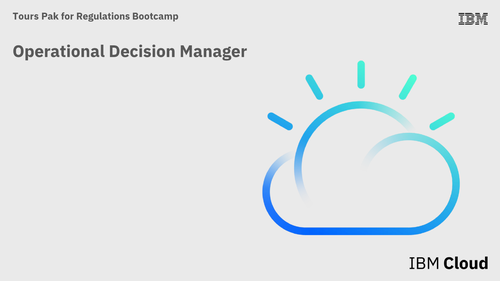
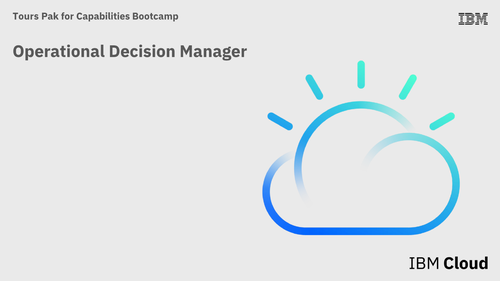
Regulations: Regulations -> Capabilities
